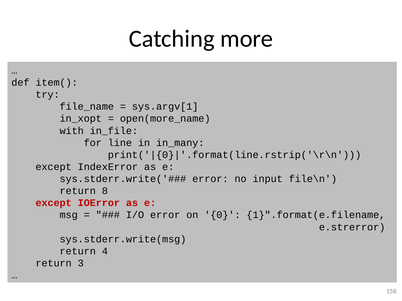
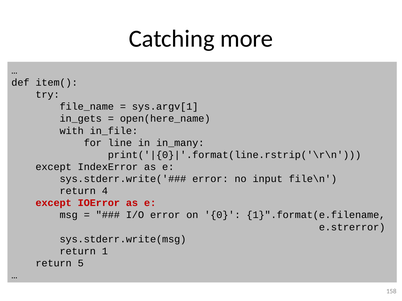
in_xopt: in_xopt -> in_gets
open(more_name: open(more_name -> open(here_name
8: 8 -> 4
4: 4 -> 1
3: 3 -> 5
